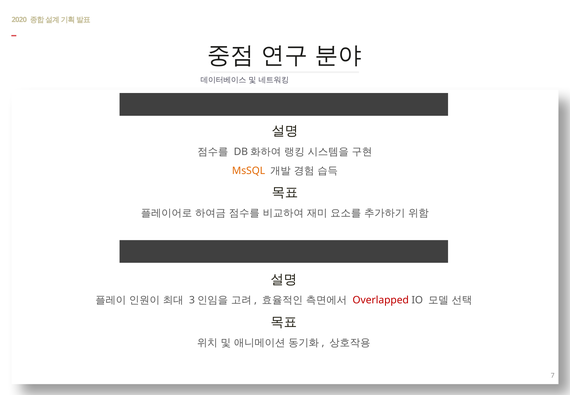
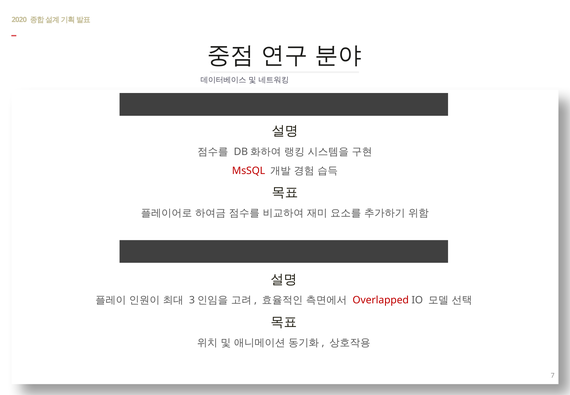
MsSQL colour: orange -> red
